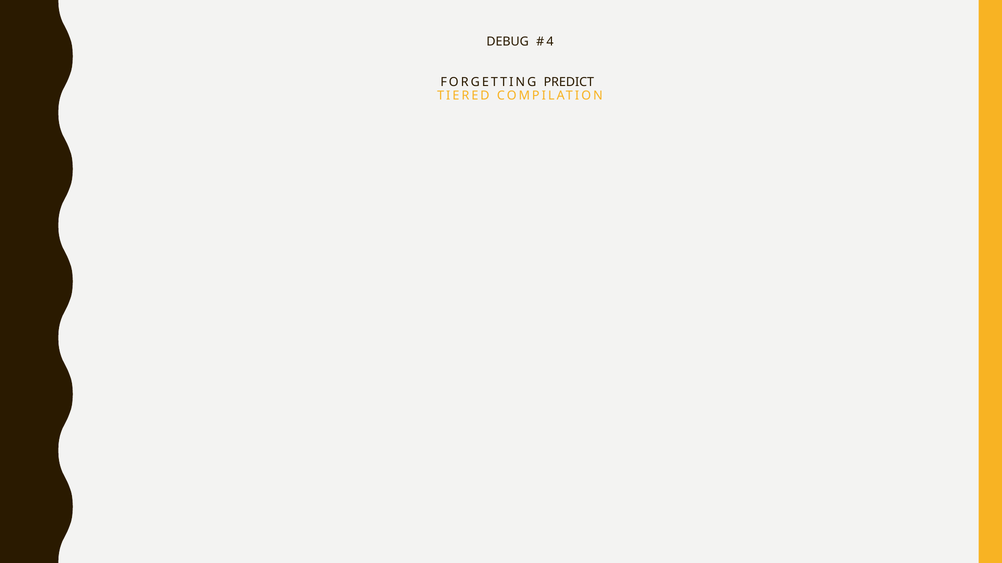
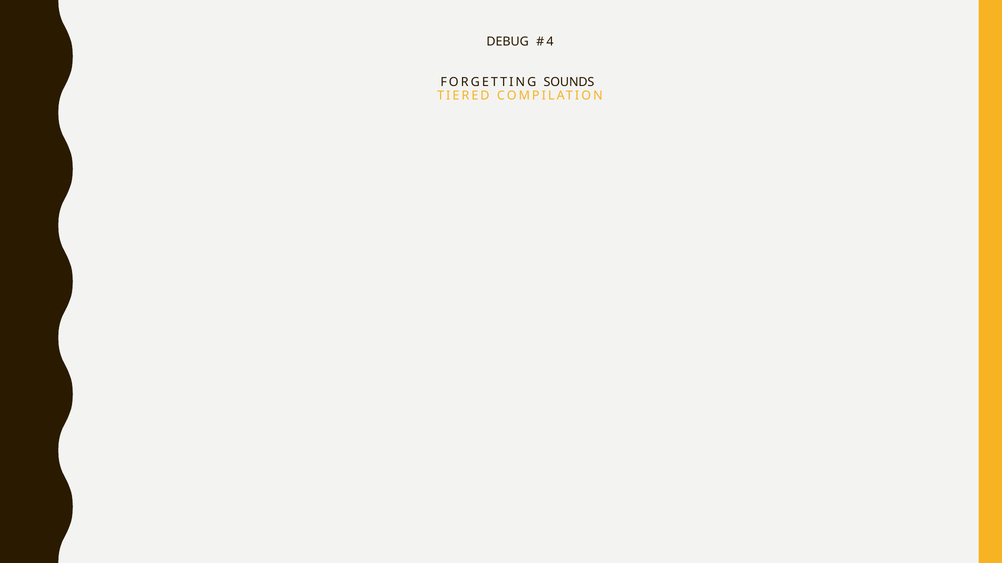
PREDICT: PREDICT -> SOUNDS
